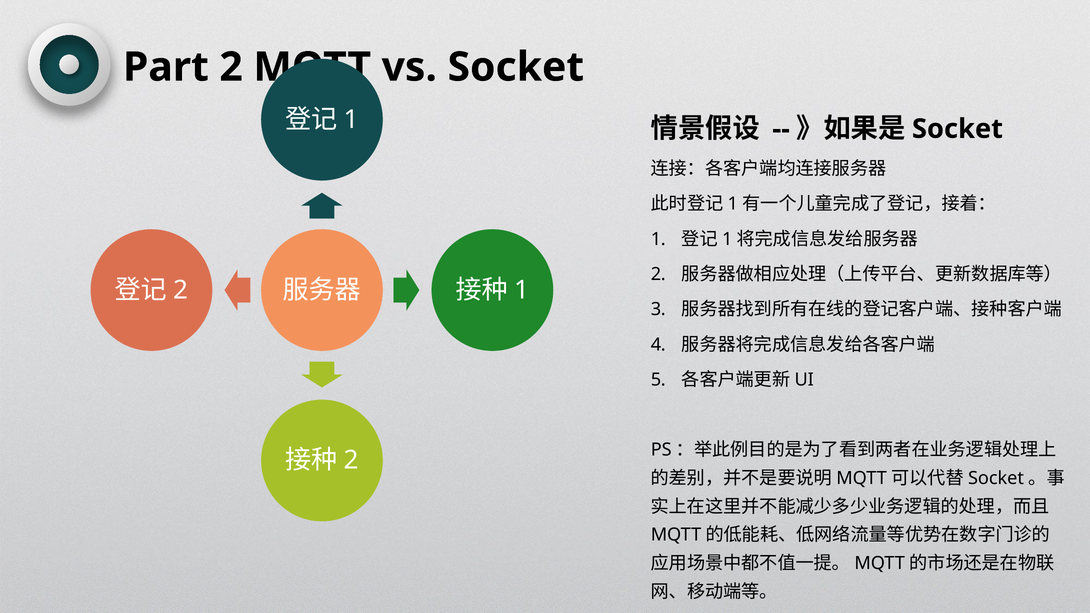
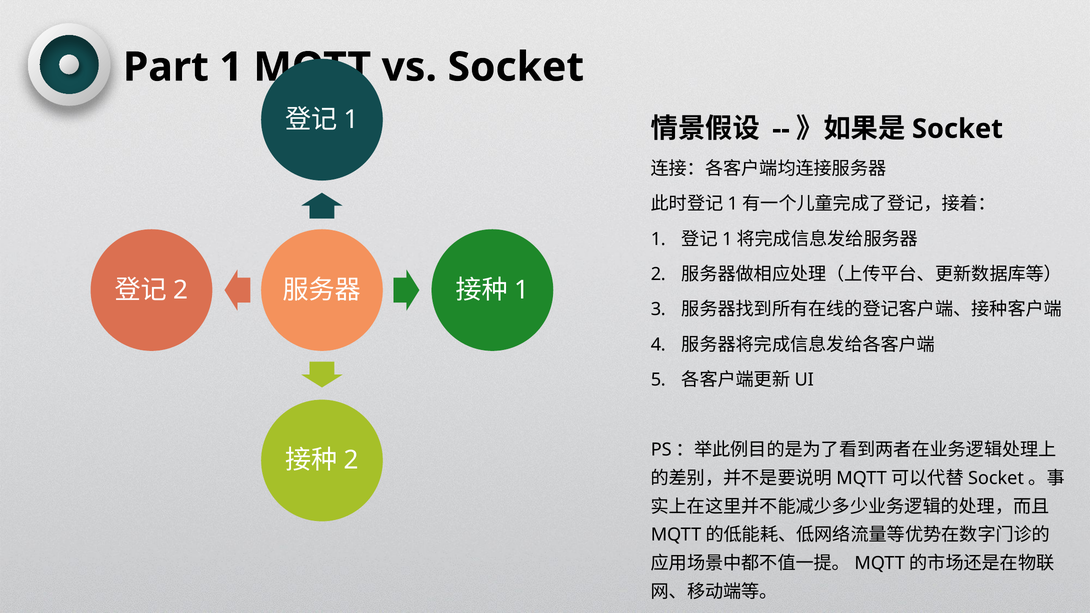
Part 2: 2 -> 1
